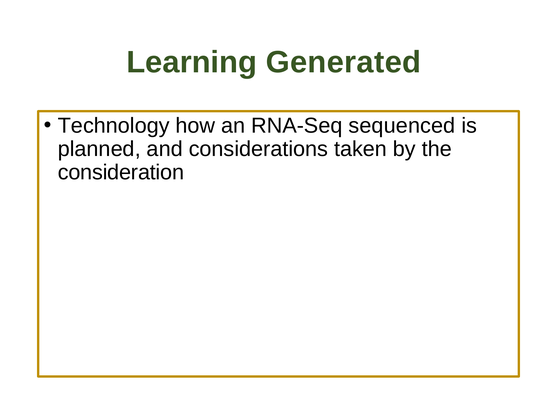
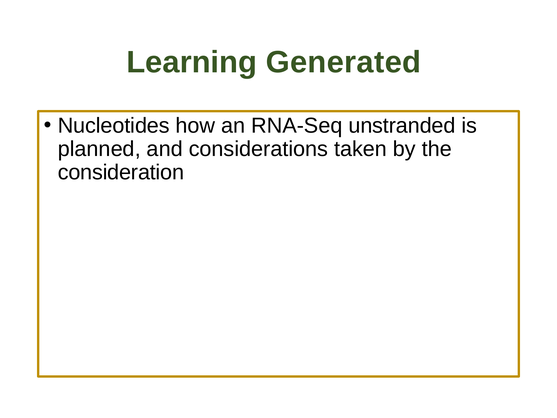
Technology: Technology -> Nucleotides
sequenced: sequenced -> unstranded
